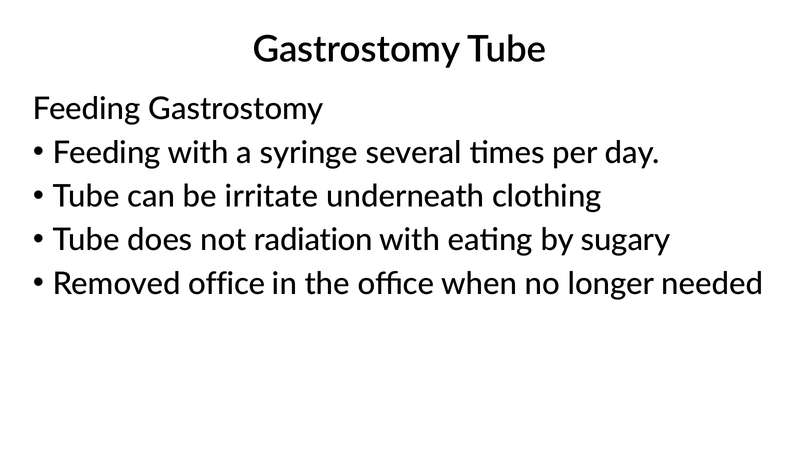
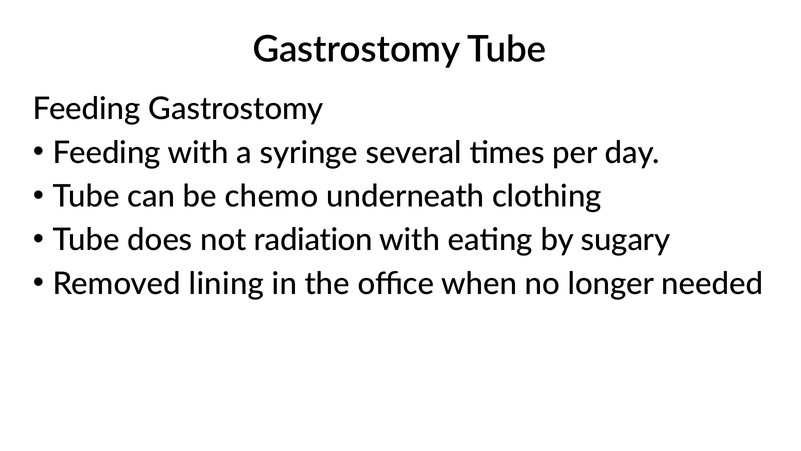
irritate: irritate -> chemo
Removed office: office -> lining
